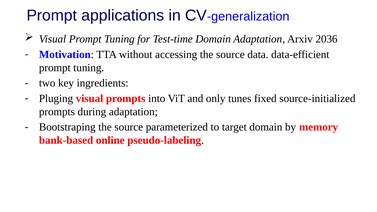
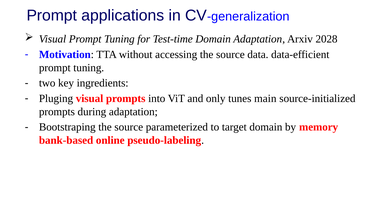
2036: 2036 -> 2028
fixed: fixed -> main
